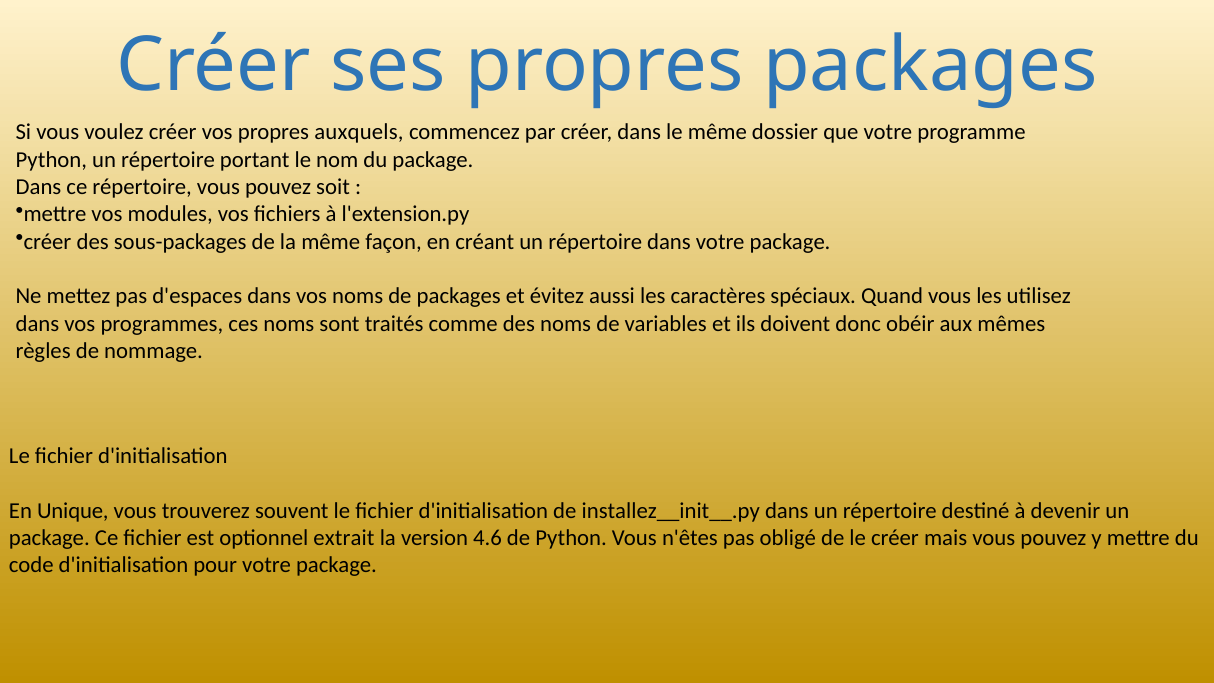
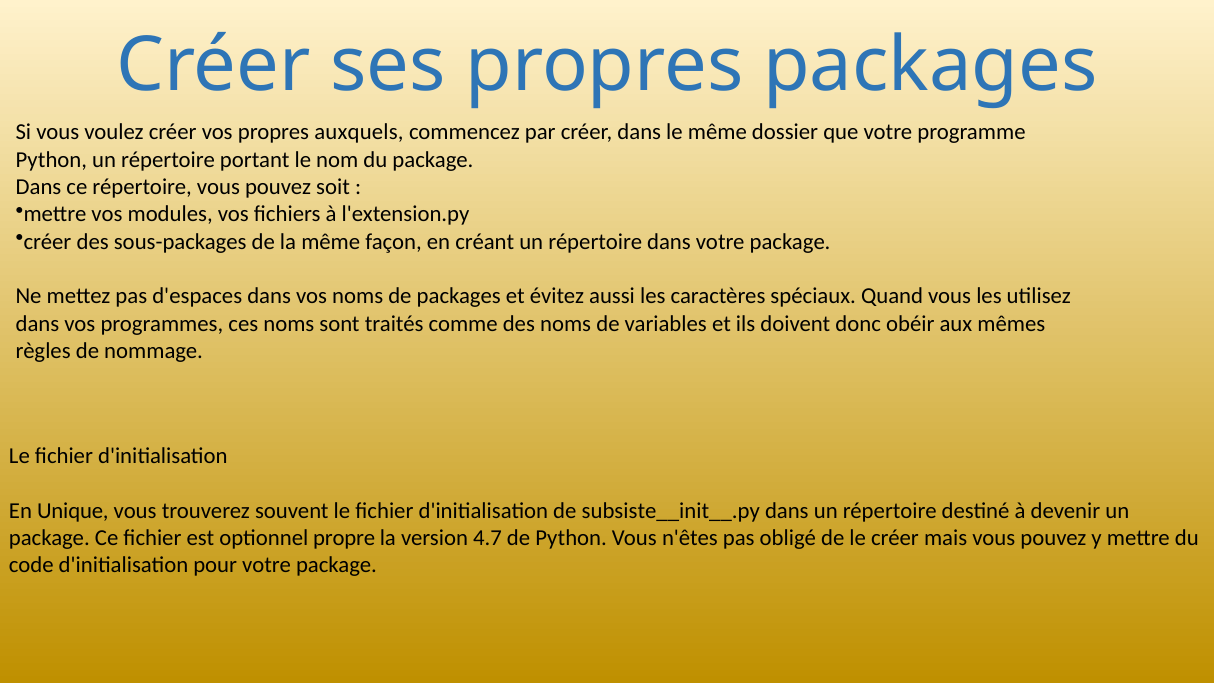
installez__init__.py: installez__init__.py -> subsiste__init__.py
extrait: extrait -> propre
4.6: 4.6 -> 4.7
